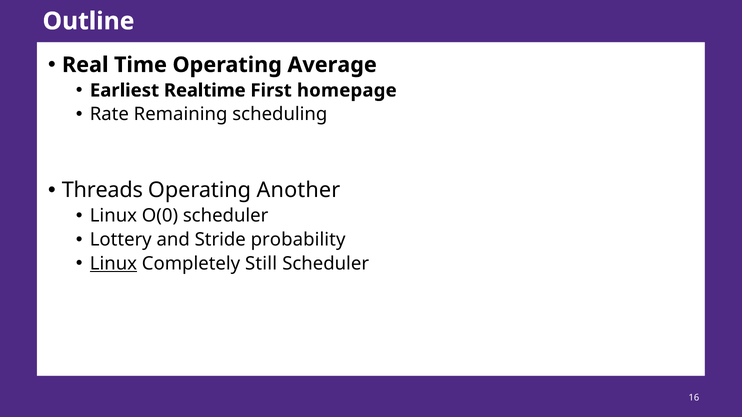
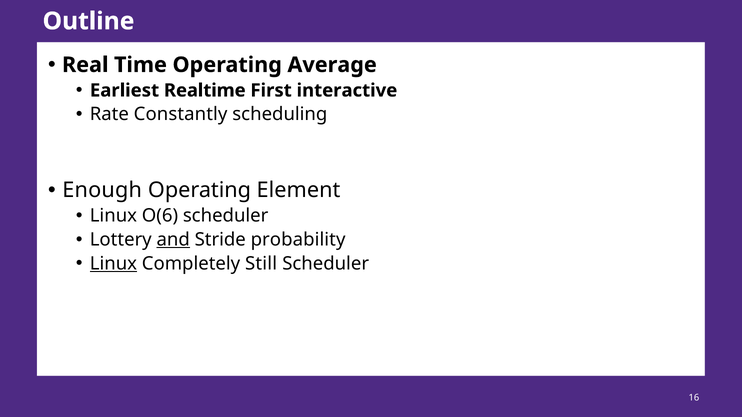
homepage: homepage -> interactive
Remaining: Remaining -> Constantly
Threads: Threads -> Enough
Another: Another -> Element
O(0: O(0 -> O(6
and underline: none -> present
